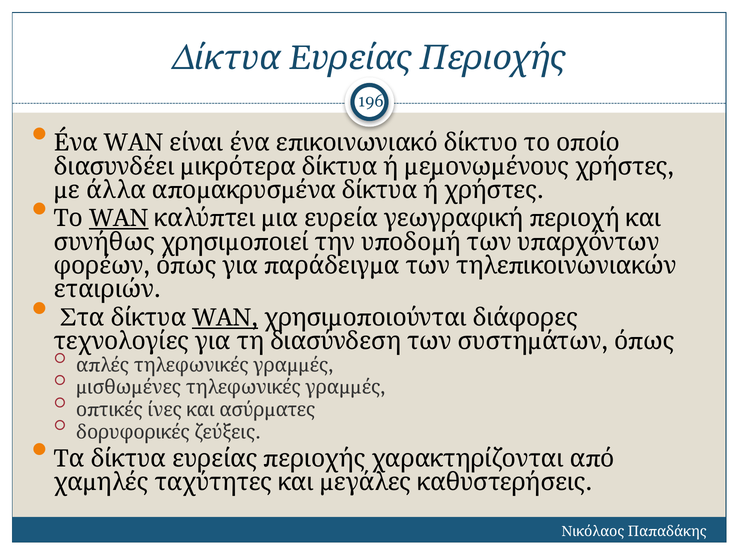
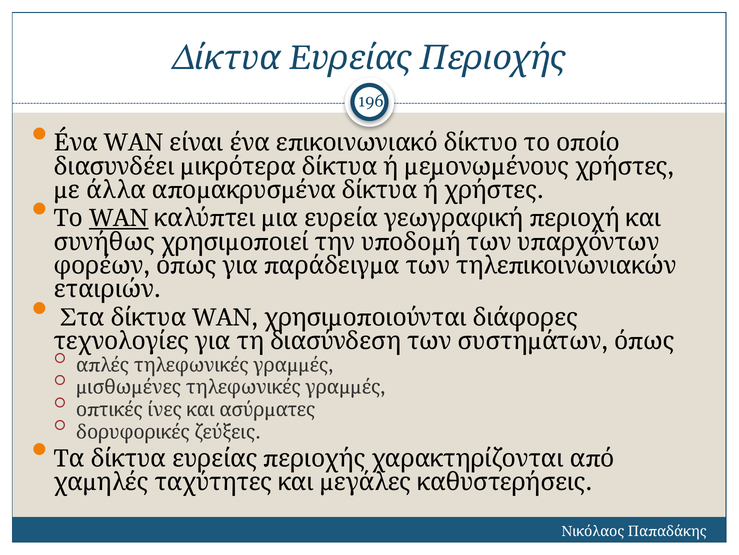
WAN at (225, 317) underline: present -> none
